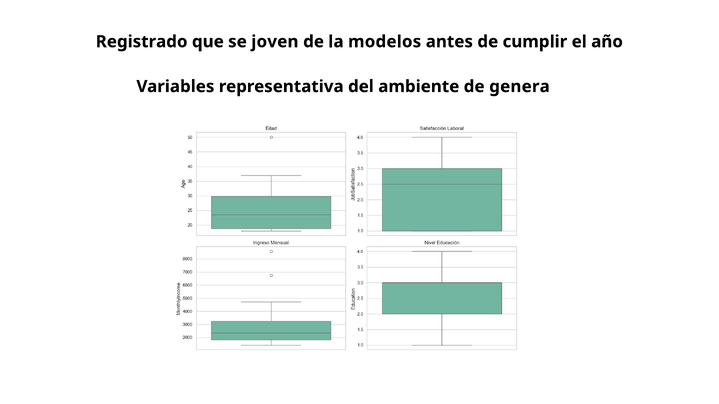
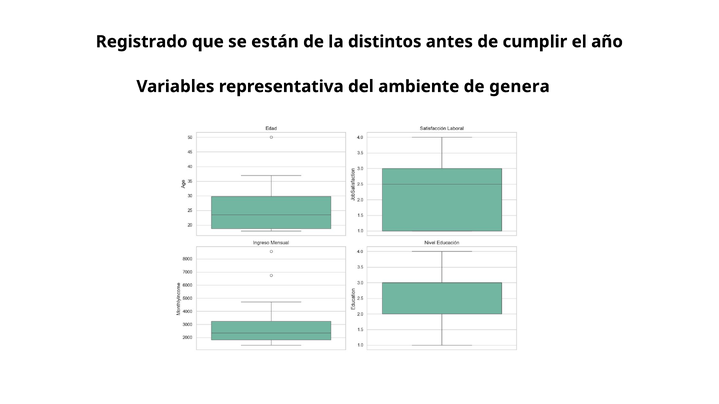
joven: joven -> están
modelos: modelos -> distintos
